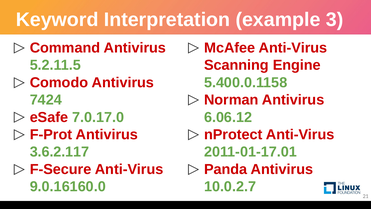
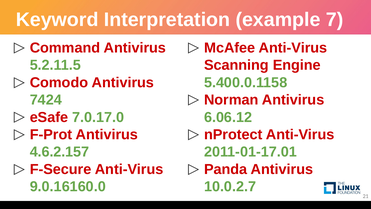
3: 3 -> 7
3.6.2.117: 3.6.2.117 -> 4.6.2.157
